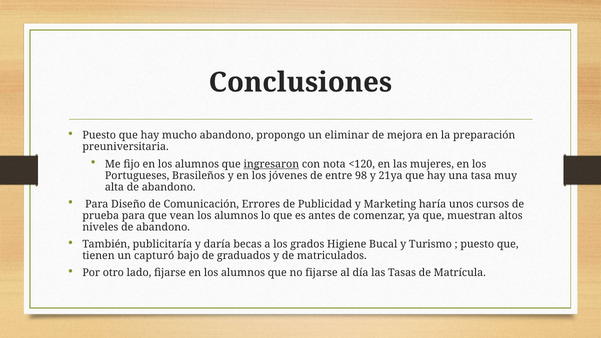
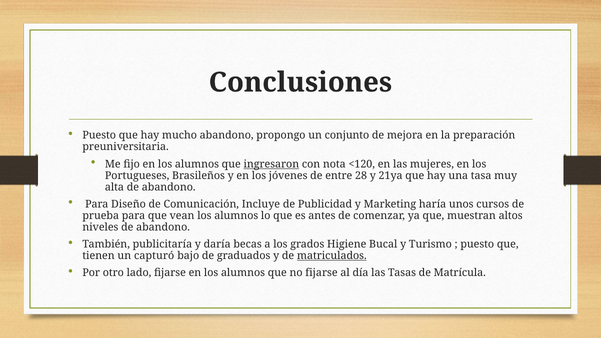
eliminar: eliminar -> conjunto
98: 98 -> 28
Errores: Errores -> Incluye
matriculados underline: none -> present
